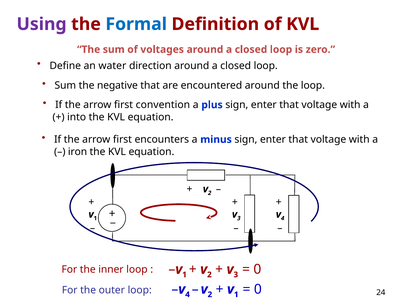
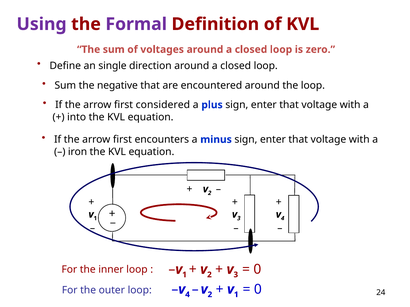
Formal colour: blue -> purple
water: water -> single
convention: convention -> considered
